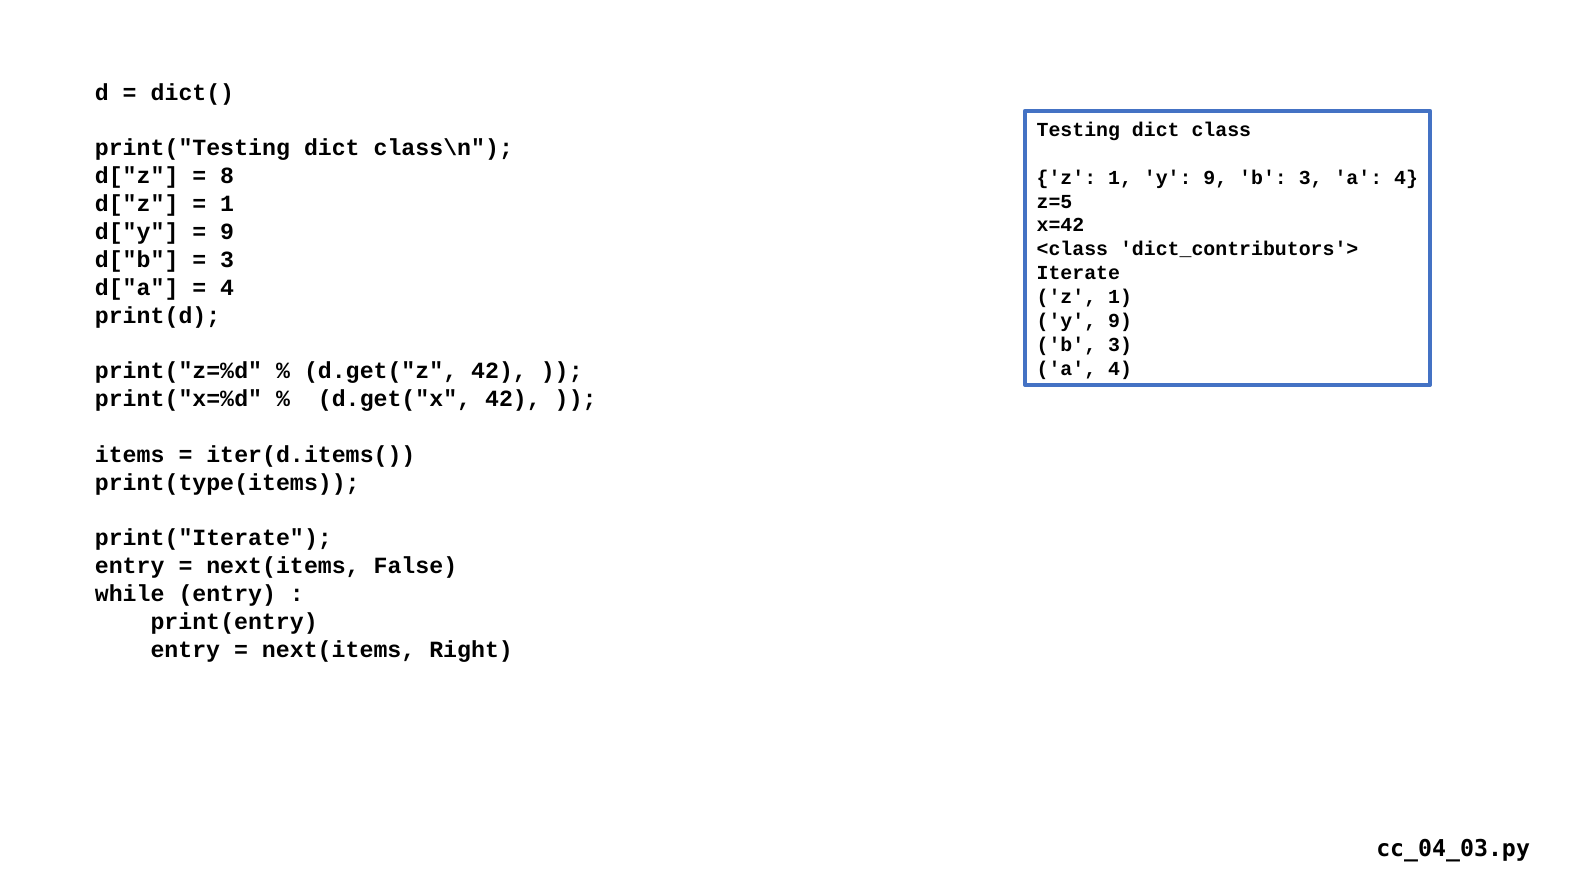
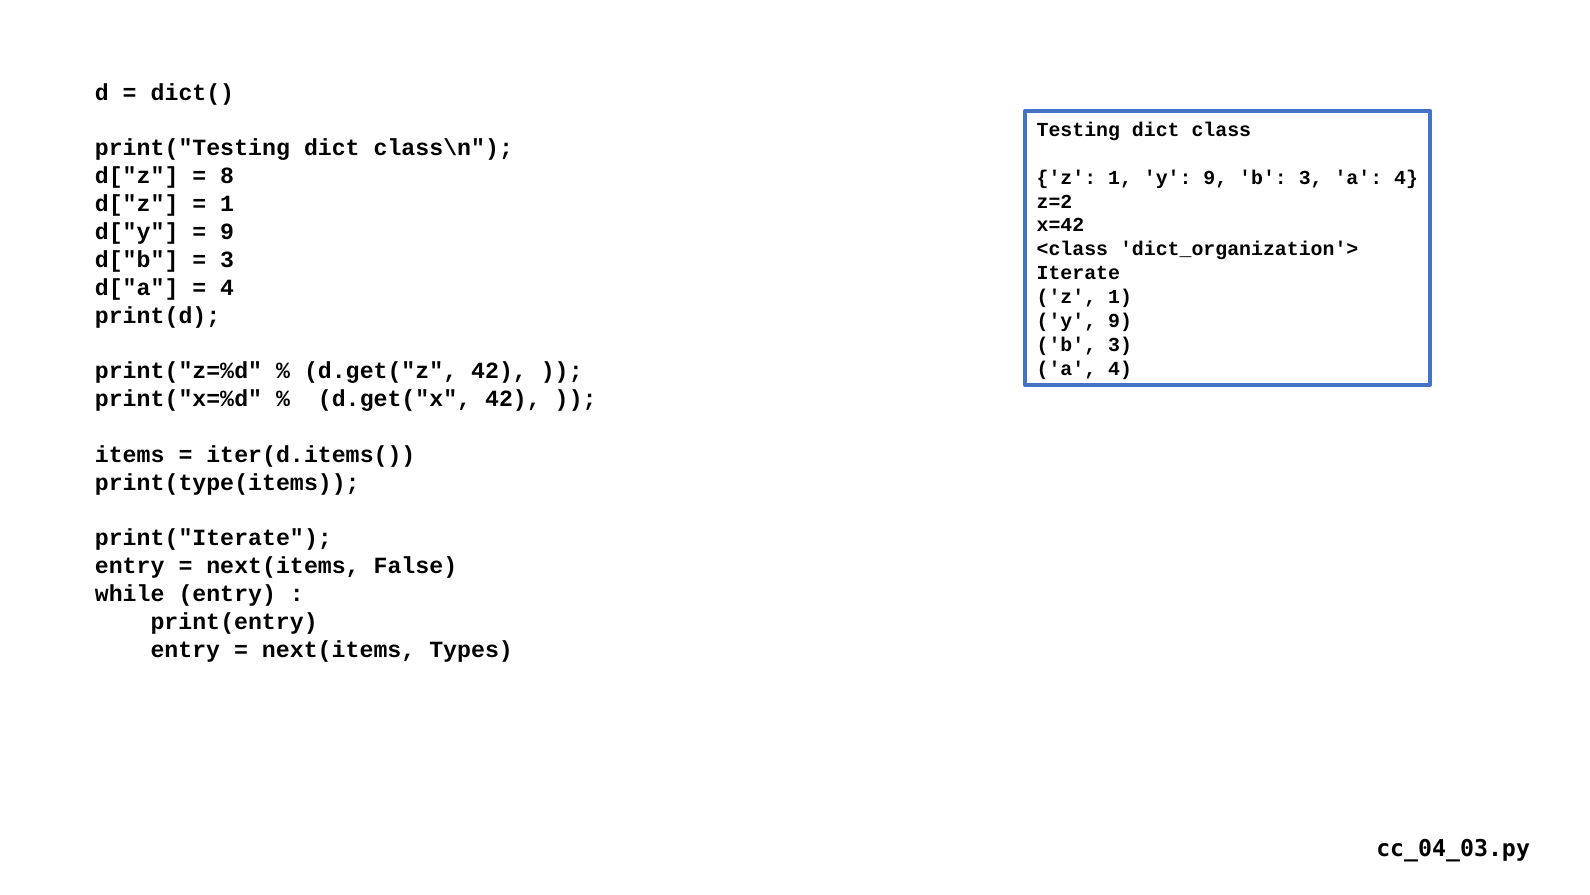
z=5: z=5 -> z=2
dict_contributors'>: dict_contributors'> -> dict_organization'>
Right: Right -> Types
